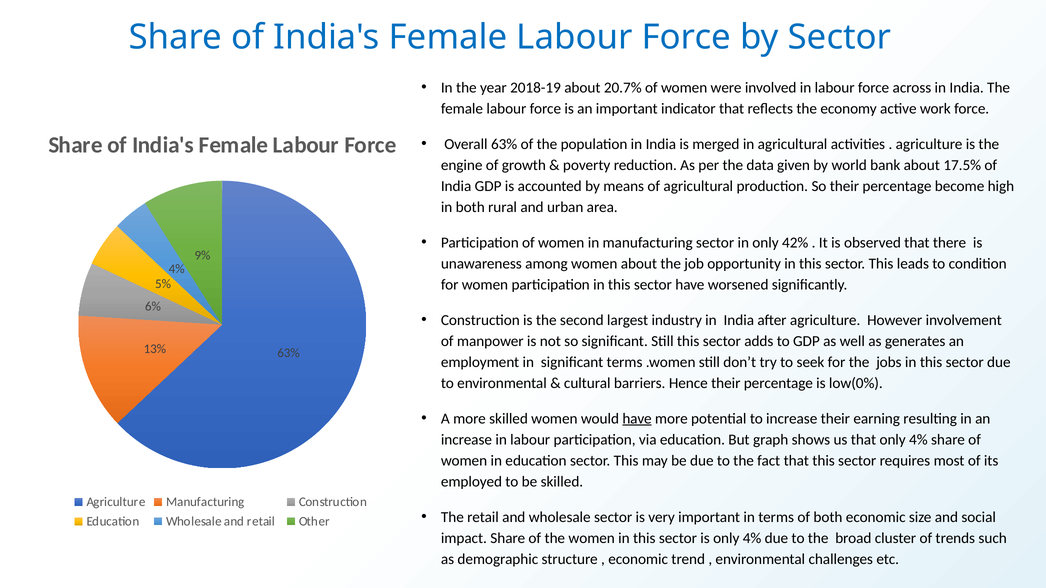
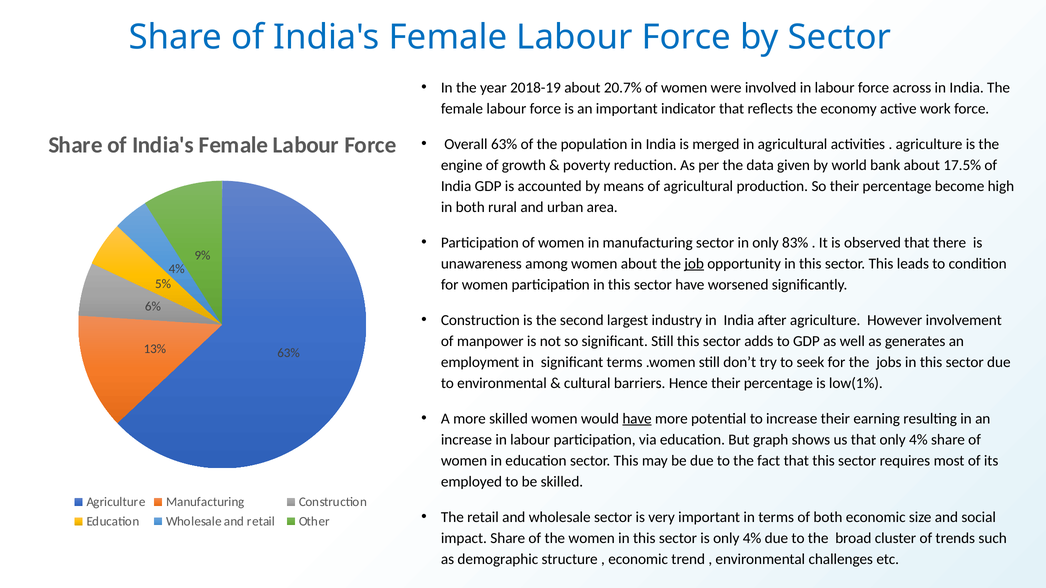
42%: 42% -> 83%
job underline: none -> present
low(0%: low(0% -> low(1%
